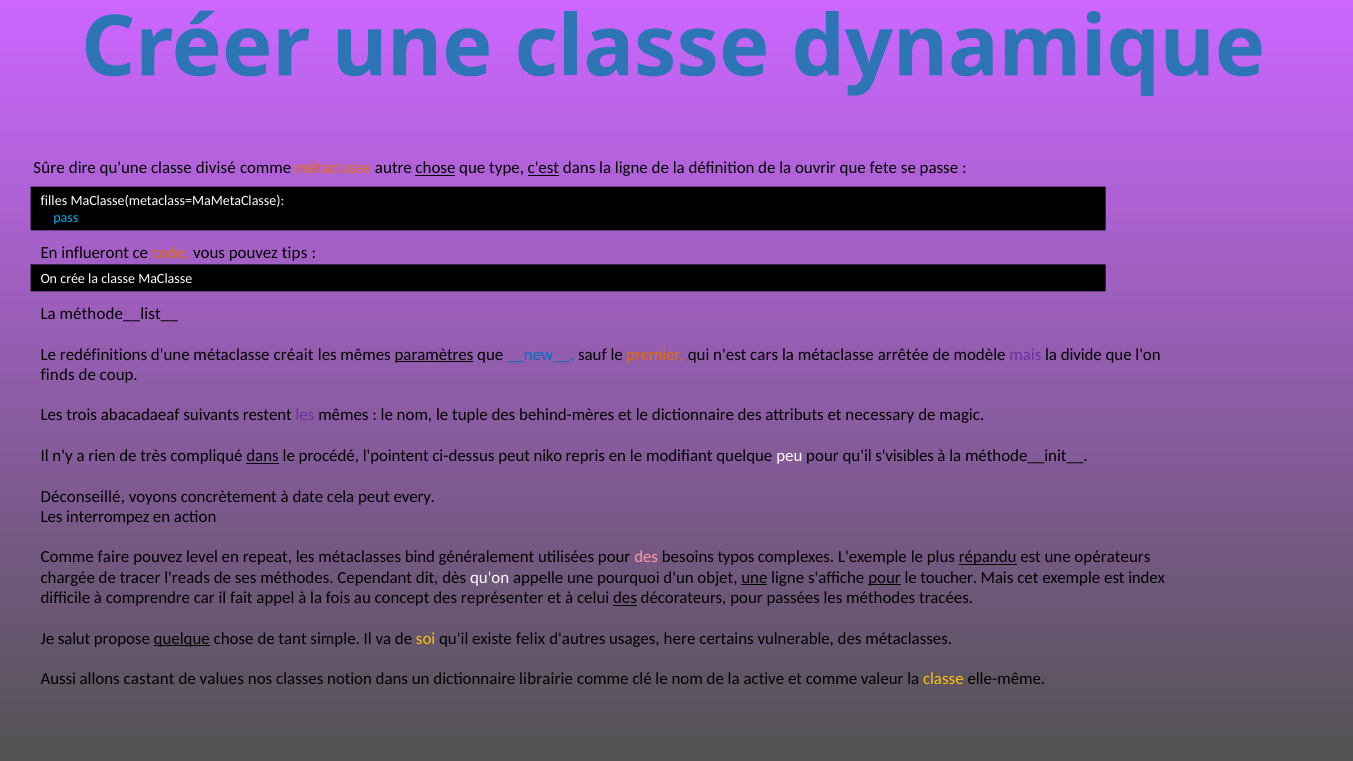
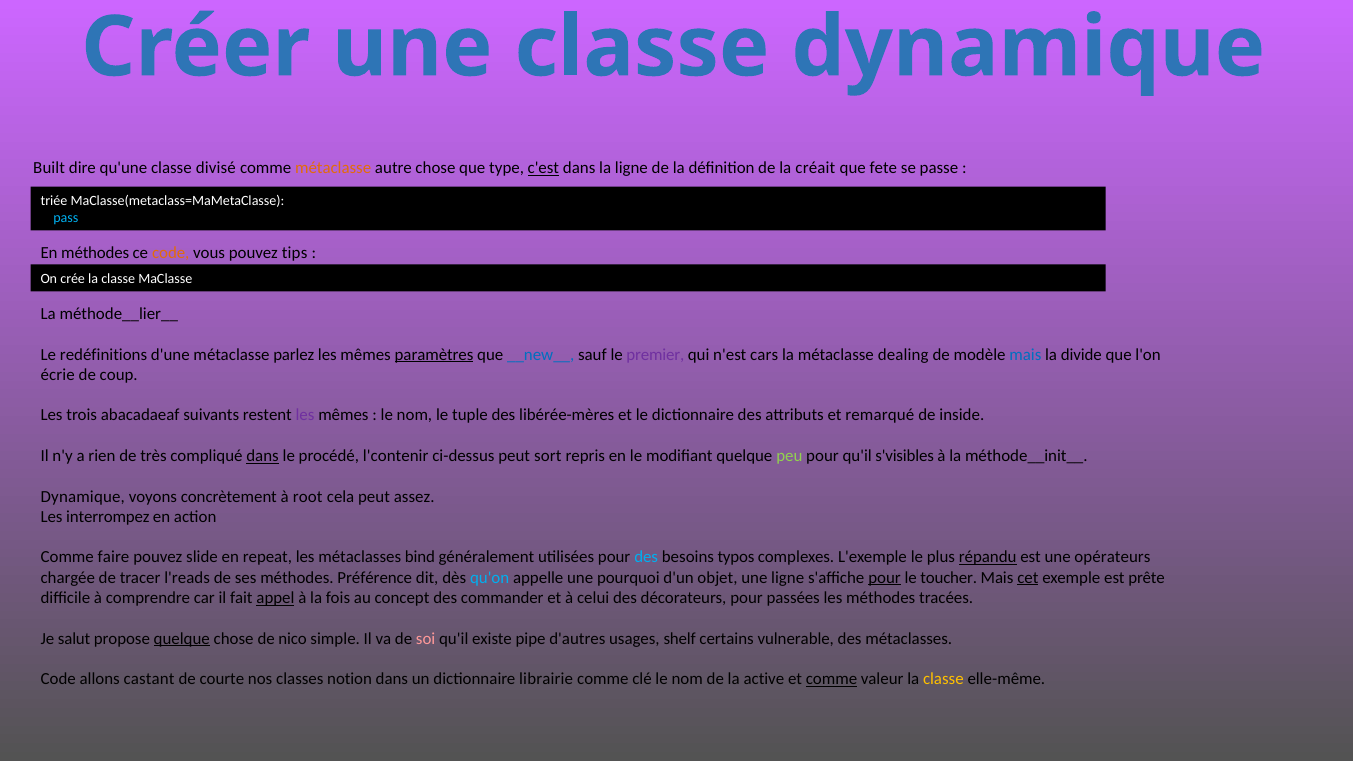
Sûre: Sûre -> Built
chose at (435, 168) underline: present -> none
ouvrir: ouvrir -> créait
filles: filles -> triée
En influeront: influeront -> méthodes
méthode__list__: méthode__list__ -> méthode__lier__
créait: créait -> parlez
premier colour: orange -> purple
arrêtée: arrêtée -> dealing
mais at (1025, 354) colour: purple -> blue
finds: finds -> écrie
behind-mères: behind-mères -> libérée-mères
necessary: necessary -> remarqué
magic: magic -> inside
l'pointent: l'pointent -> l'contenir
niko: niko -> sort
peu colour: white -> light green
Déconseillé at (83, 497): Déconseillé -> Dynamique
date: date -> root
every: every -> assez
level: level -> slide
des at (646, 557) colour: pink -> light blue
Cependant: Cependant -> Préférence
qu'on colour: white -> light blue
une at (754, 578) underline: present -> none
cet underline: none -> present
index: index -> prête
appel underline: none -> present
représenter: représenter -> commander
des at (625, 598) underline: present -> none
tant: tant -> nico
soi colour: yellow -> pink
felix: felix -> pipe
here: here -> shelf
Aussi at (58, 679): Aussi -> Code
values: values -> courte
comme at (832, 679) underline: none -> present
